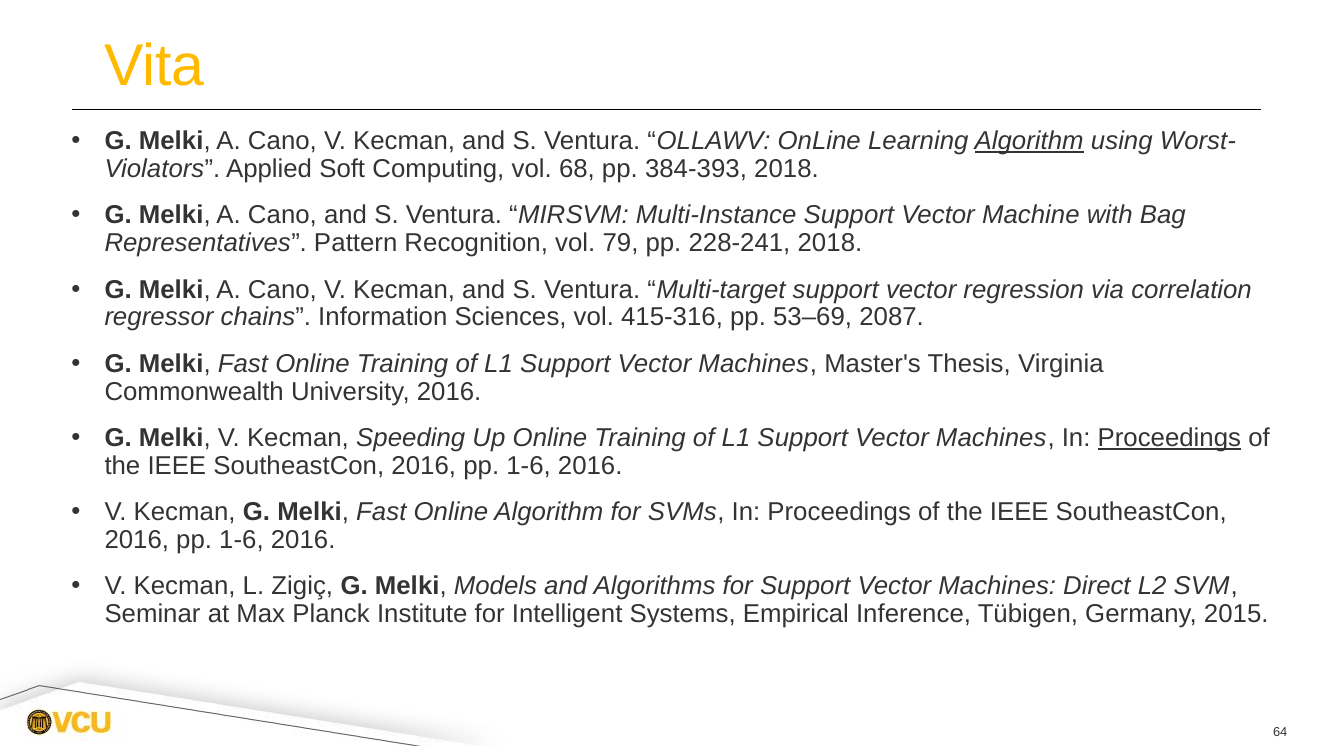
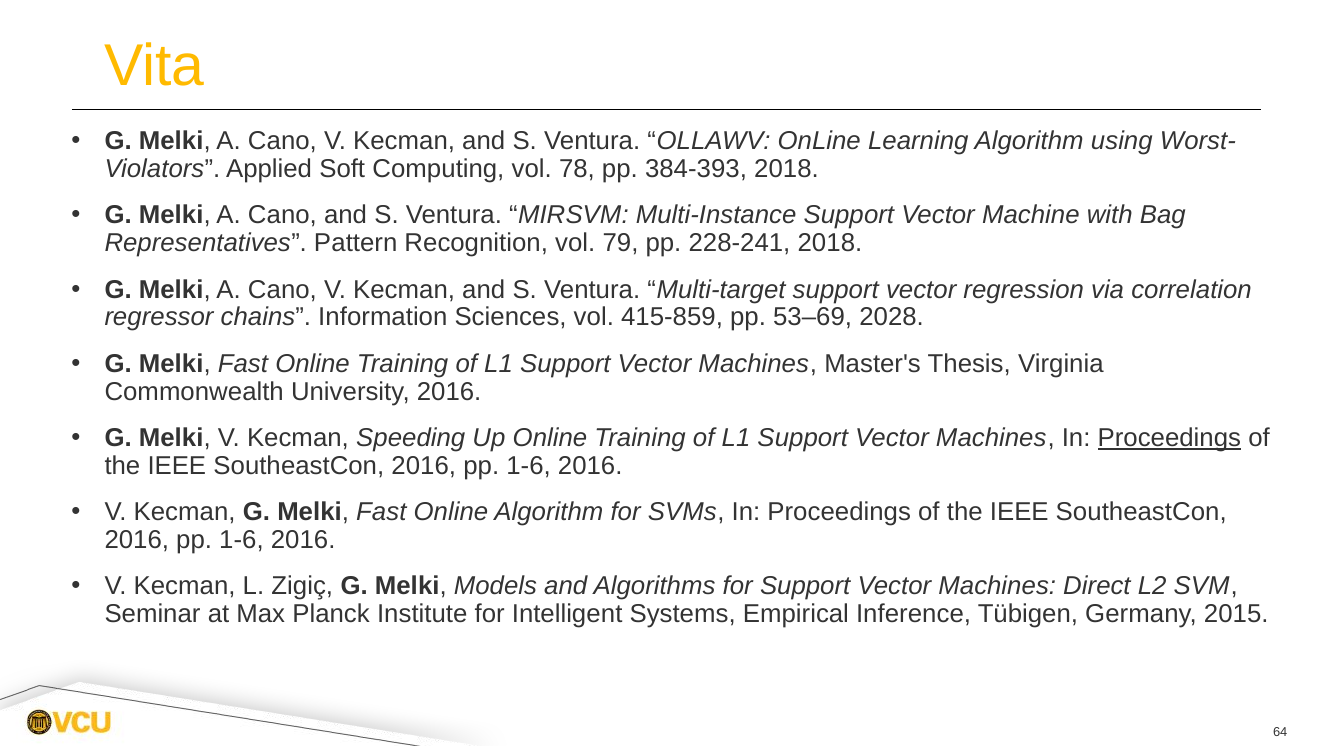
Algorithm at (1029, 141) underline: present -> none
68: 68 -> 78
415-316: 415-316 -> 415-859
2087: 2087 -> 2028
